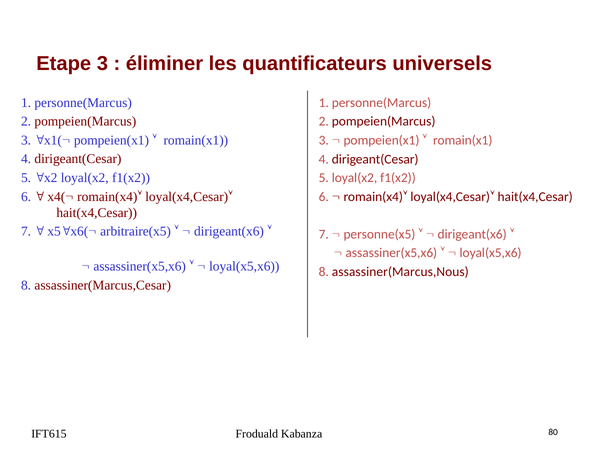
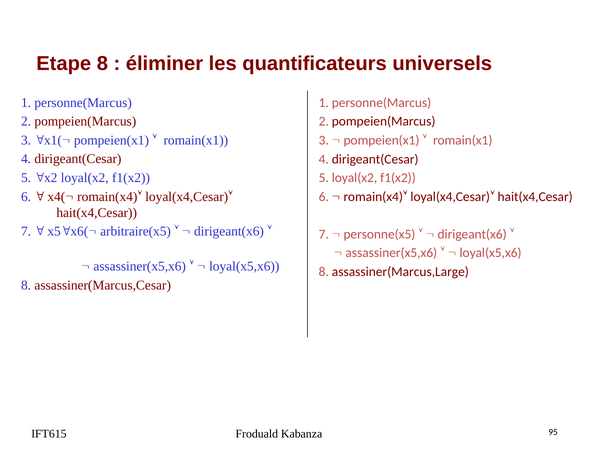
Etape 3: 3 -> 8
assassiner(Marcus,Nous: assassiner(Marcus,Nous -> assassiner(Marcus,Large
80: 80 -> 95
